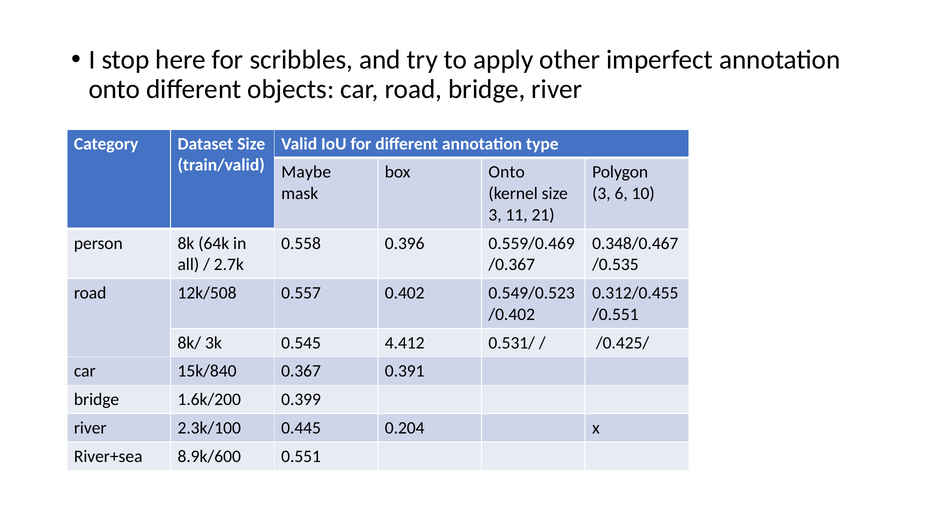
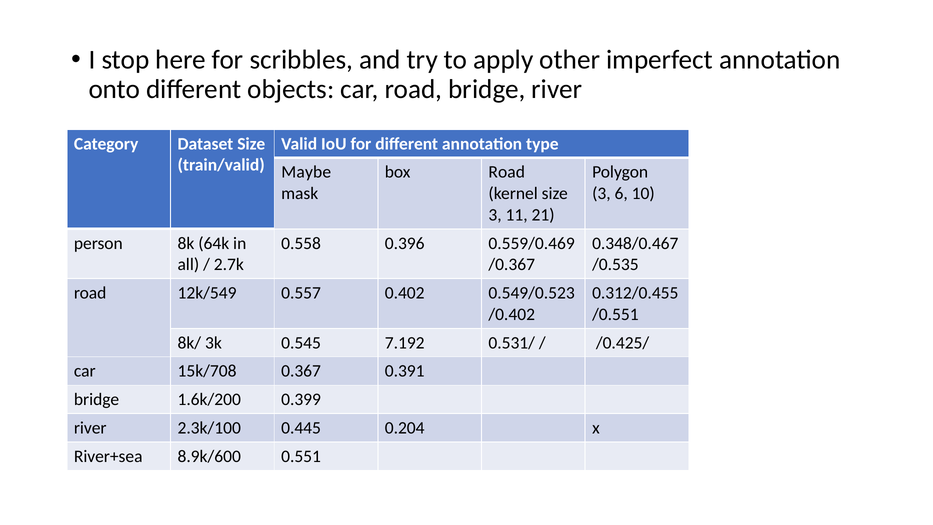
box Onto: Onto -> Road
12k/508: 12k/508 -> 12k/549
4.412: 4.412 -> 7.192
15k/840: 15k/840 -> 15k/708
